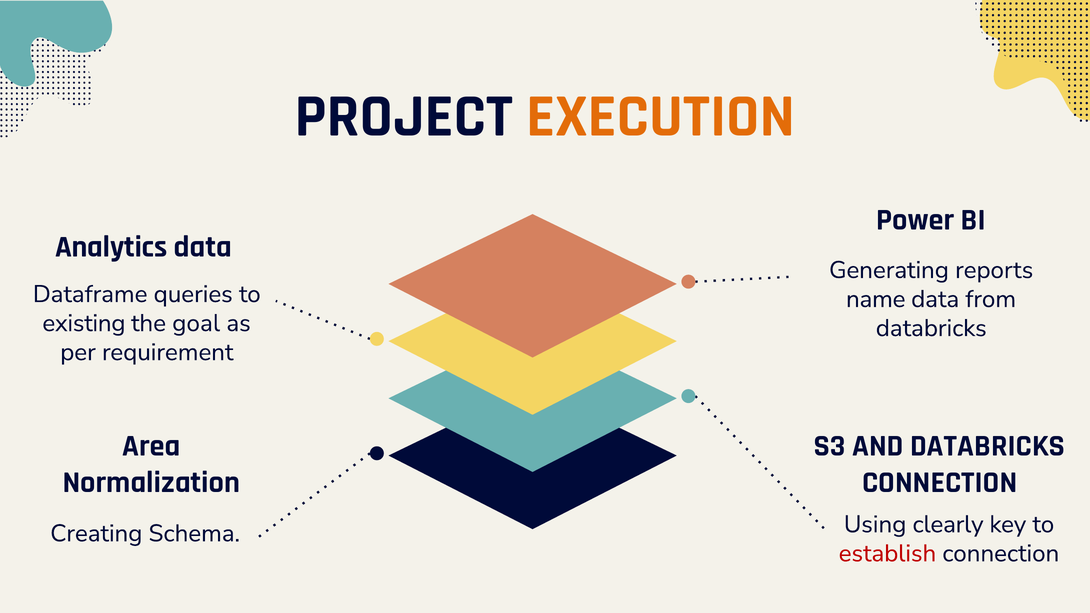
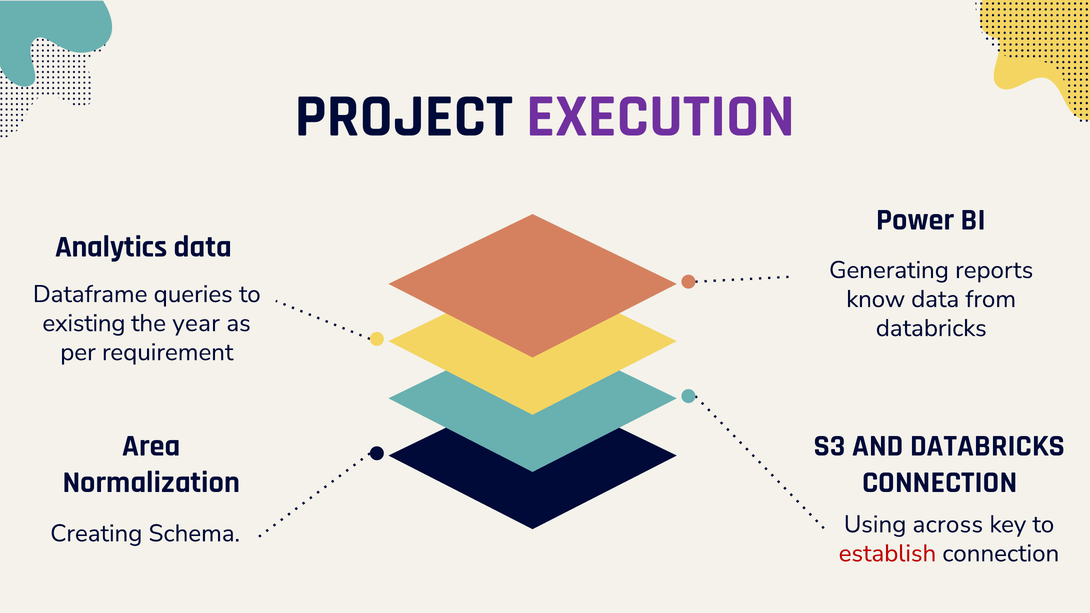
EXECUTION colour: orange -> purple
name: name -> know
goal: goal -> year
clearly: clearly -> across
